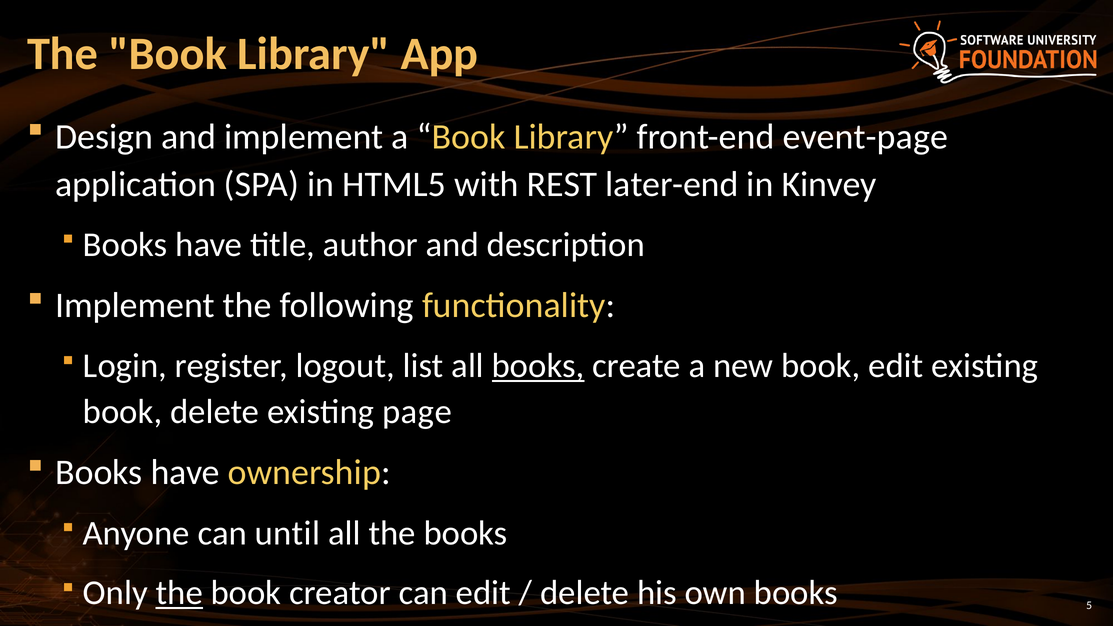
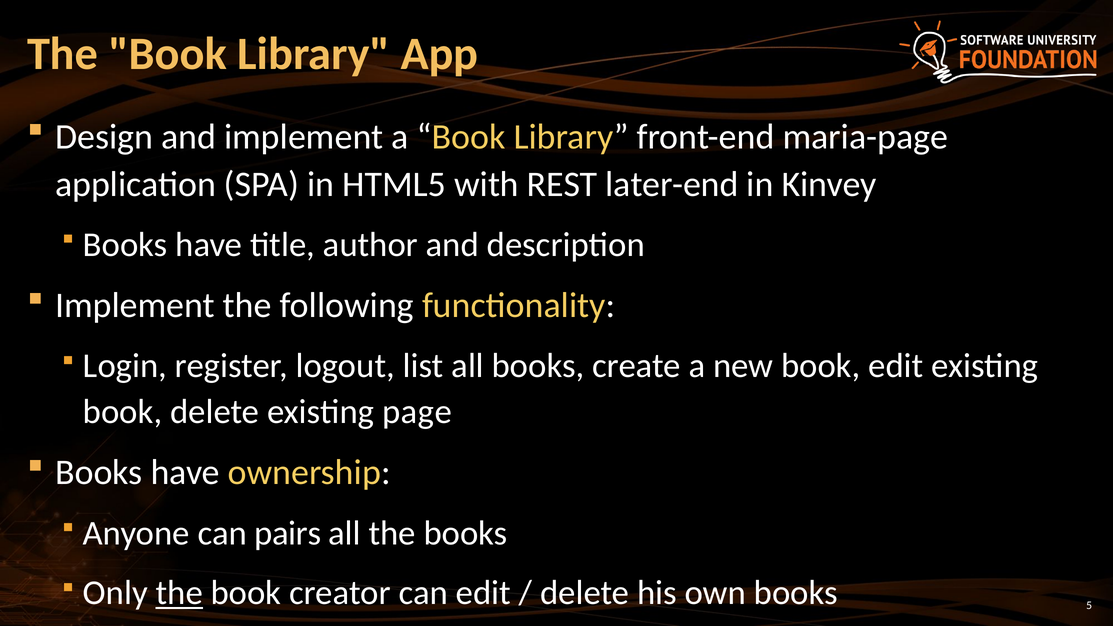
event-page: event-page -> maria-page
books at (538, 366) underline: present -> none
until: until -> pairs
